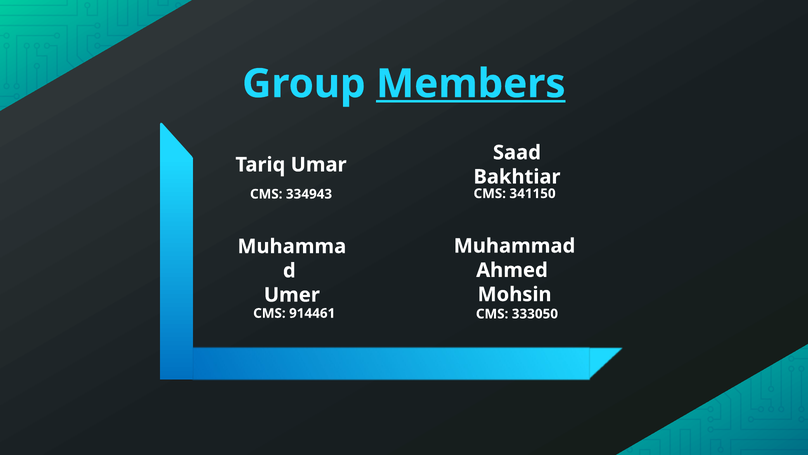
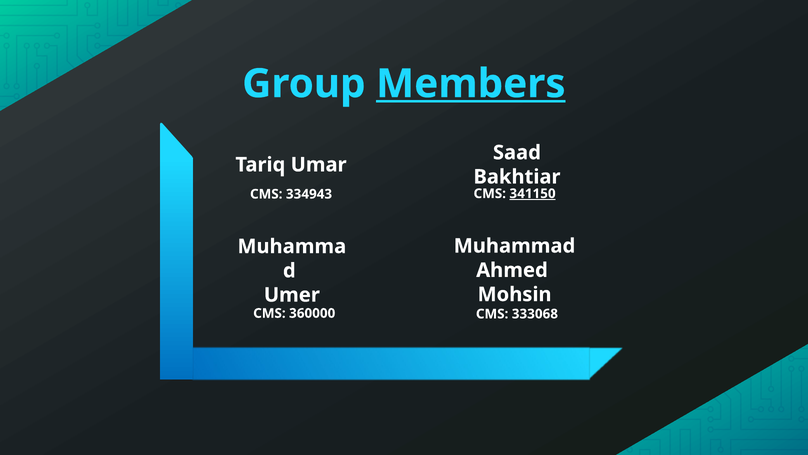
341150 underline: none -> present
914461: 914461 -> 360000
333050: 333050 -> 333068
